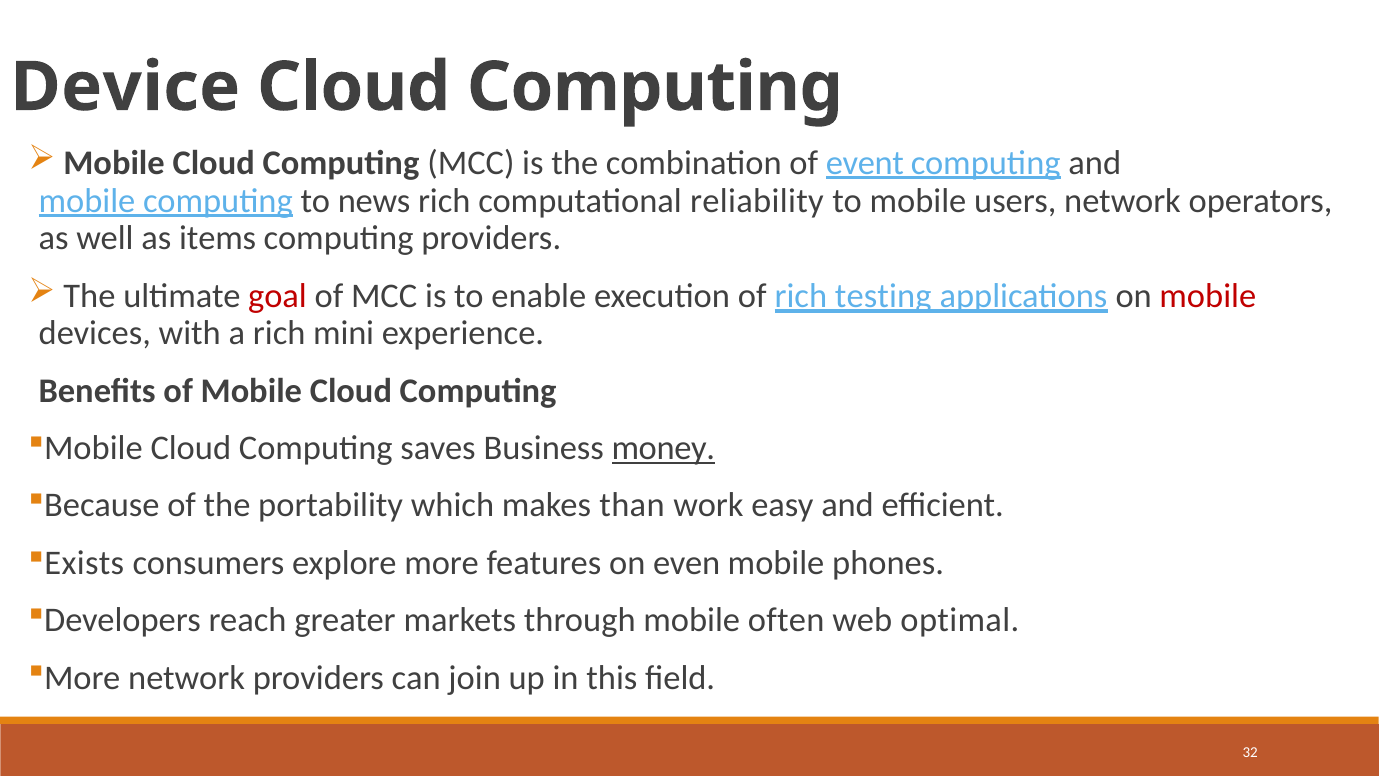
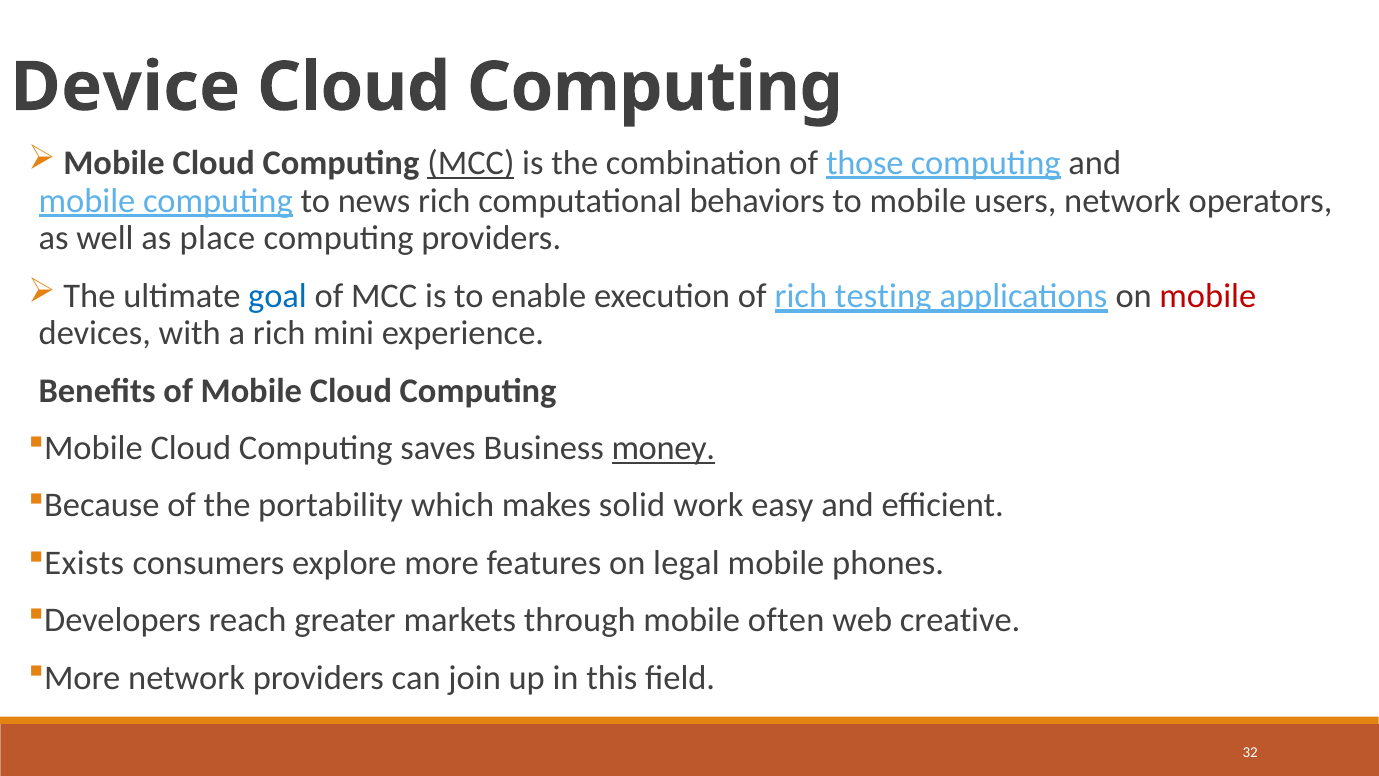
MCC at (471, 163) underline: none -> present
event: event -> those
reliability: reliability -> behaviors
items: items -> place
goal colour: red -> blue
than: than -> solid
even: even -> legal
optimal: optimal -> creative
